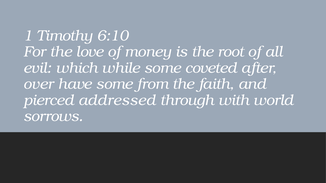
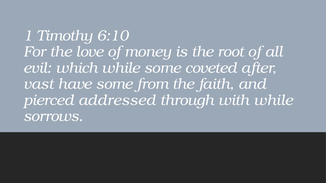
over: over -> vast
with world: world -> while
